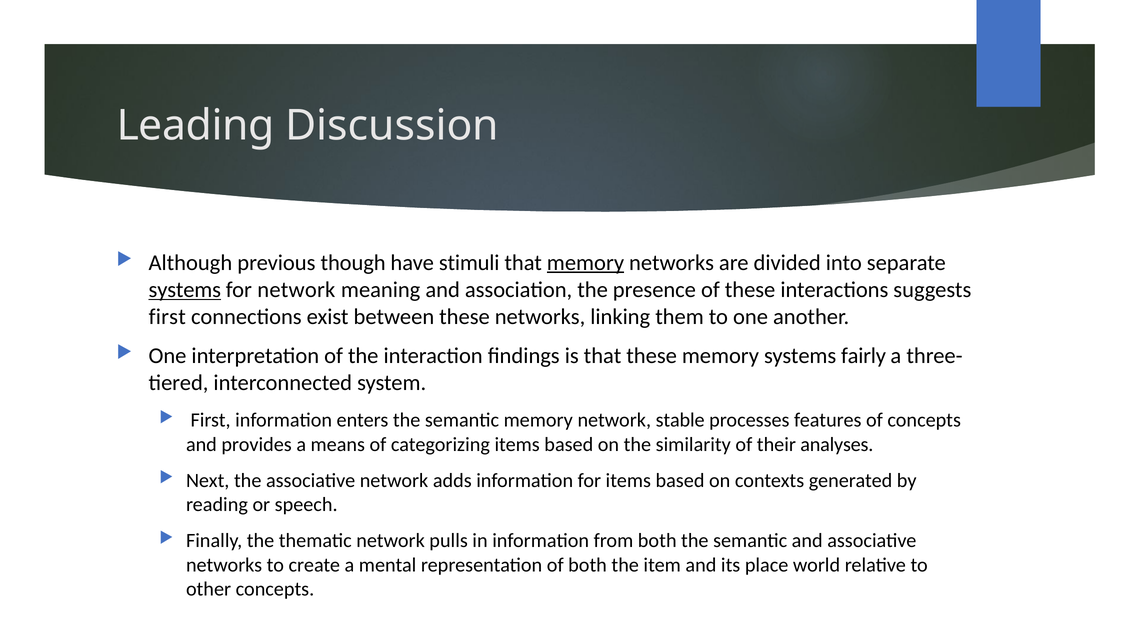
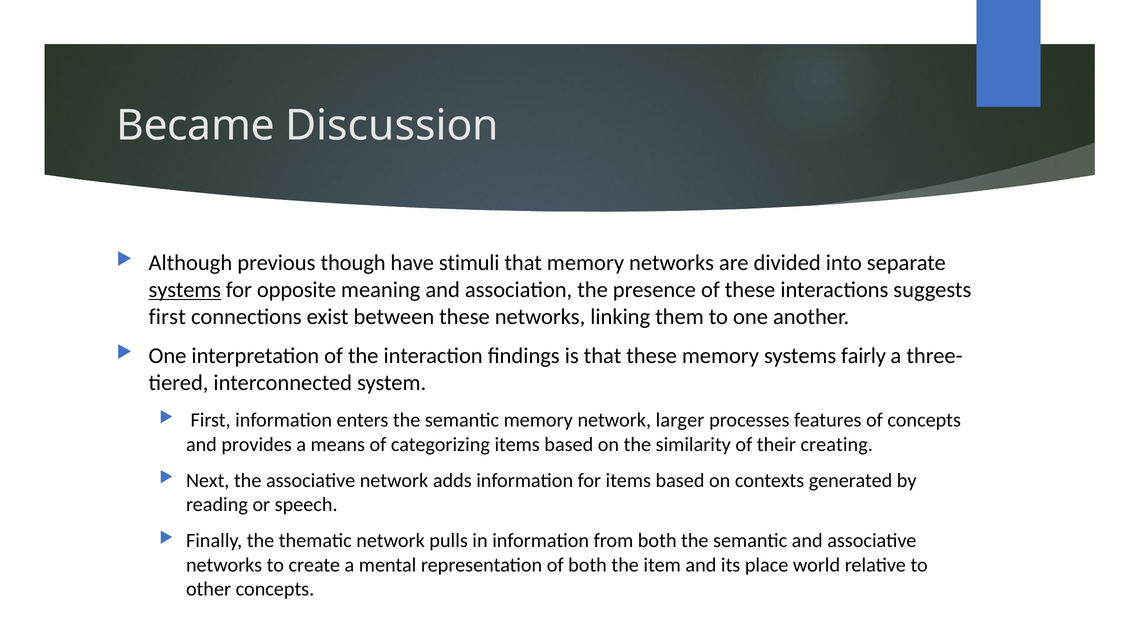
Leading: Leading -> Became
memory at (585, 263) underline: present -> none
for network: network -> opposite
stable: stable -> larger
analyses: analyses -> creating
